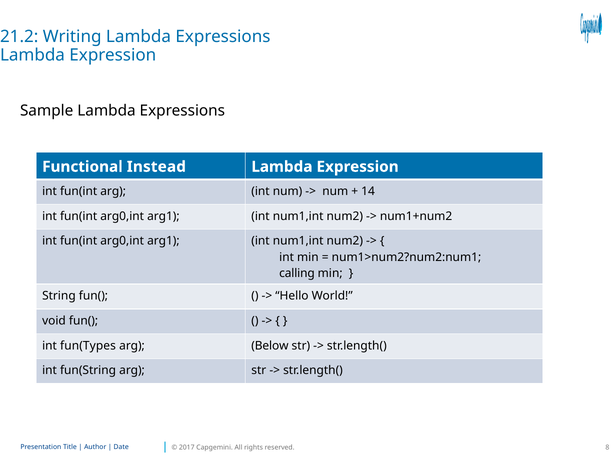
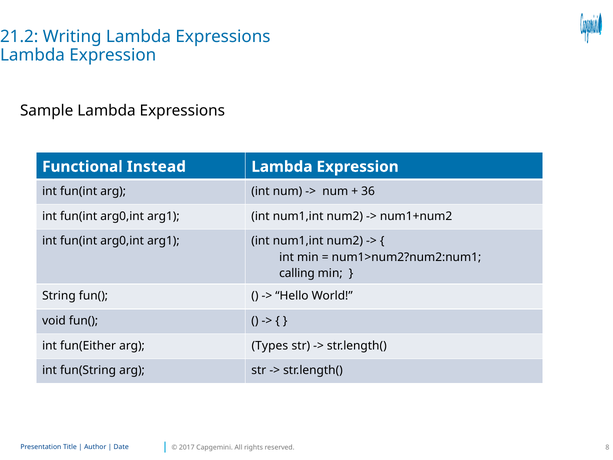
14: 14 -> 36
fun(Types: fun(Types -> fun(Either
Below: Below -> Types
